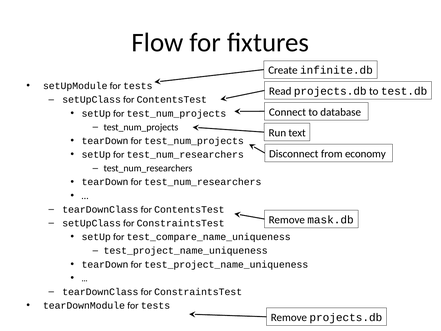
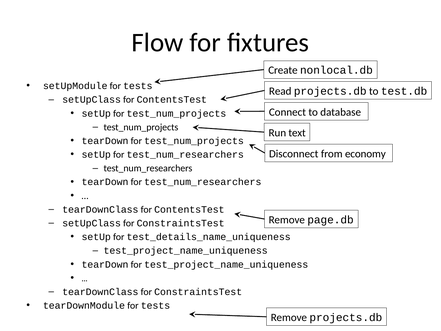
infinite.db: infinite.db -> nonlocal.db
mask.db: mask.db -> page.db
test_compare_name_uniqueness: test_compare_name_uniqueness -> test_details_name_uniqueness
